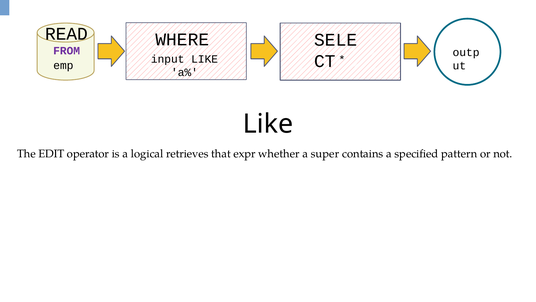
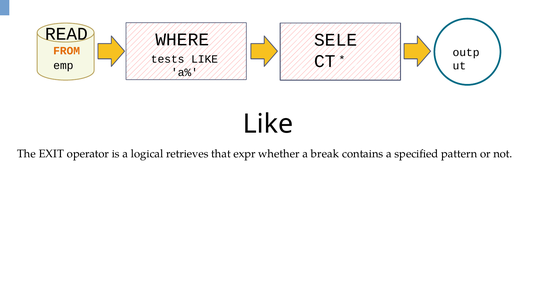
FROM colour: purple -> orange
input: input -> tests
EDIT: EDIT -> EXIT
super: super -> break
